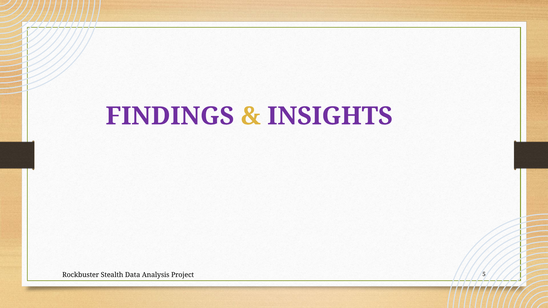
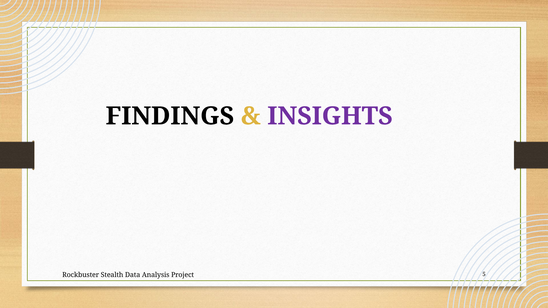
FINDINGS colour: purple -> black
